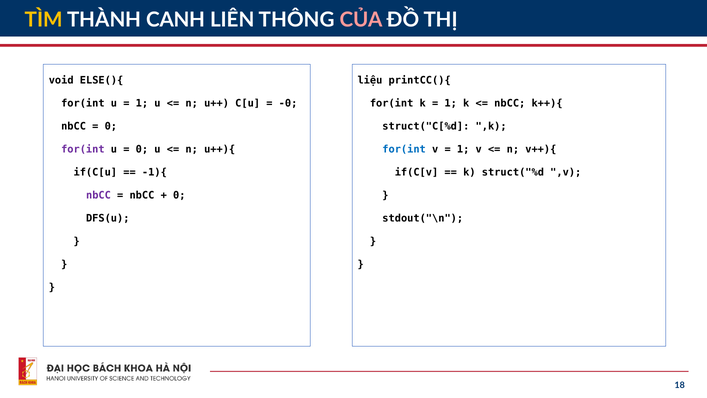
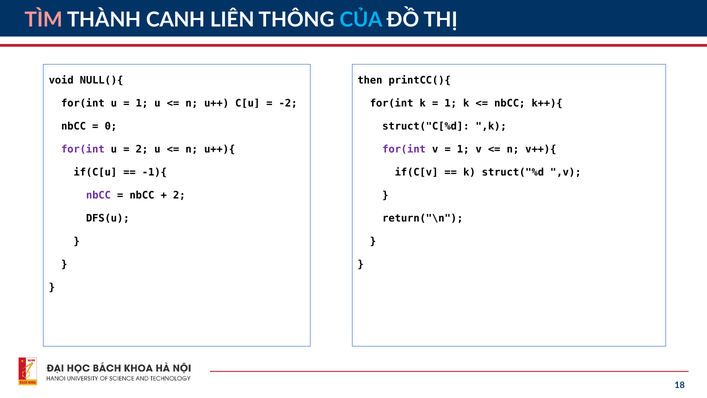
TÌM colour: yellow -> pink
CỦA colour: pink -> light blue
ELSE(){: ELSE(){ -> NULL(){
liệu: liệu -> then
-0: -0 -> -2
0 at (142, 149): 0 -> 2
for(int at (404, 149) colour: blue -> purple
0 at (179, 195): 0 -> 2
stdout("\n: stdout("\n -> return("\n
